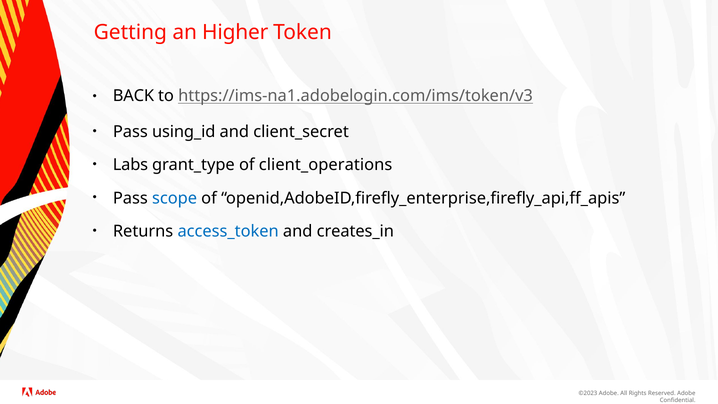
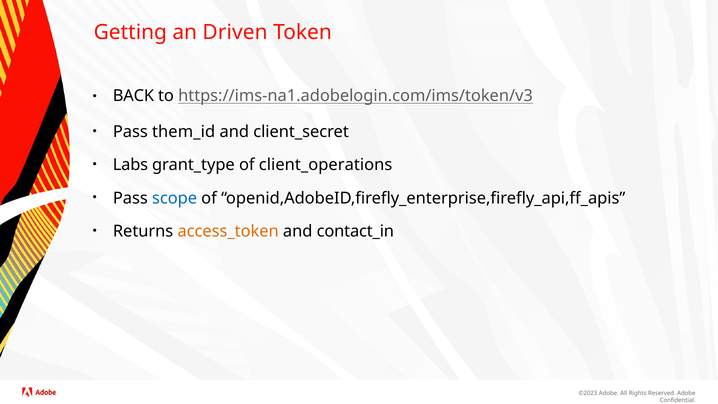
Higher: Higher -> Driven
using_id: using_id -> them_id
access_token colour: blue -> orange
creates_in: creates_in -> contact_in
